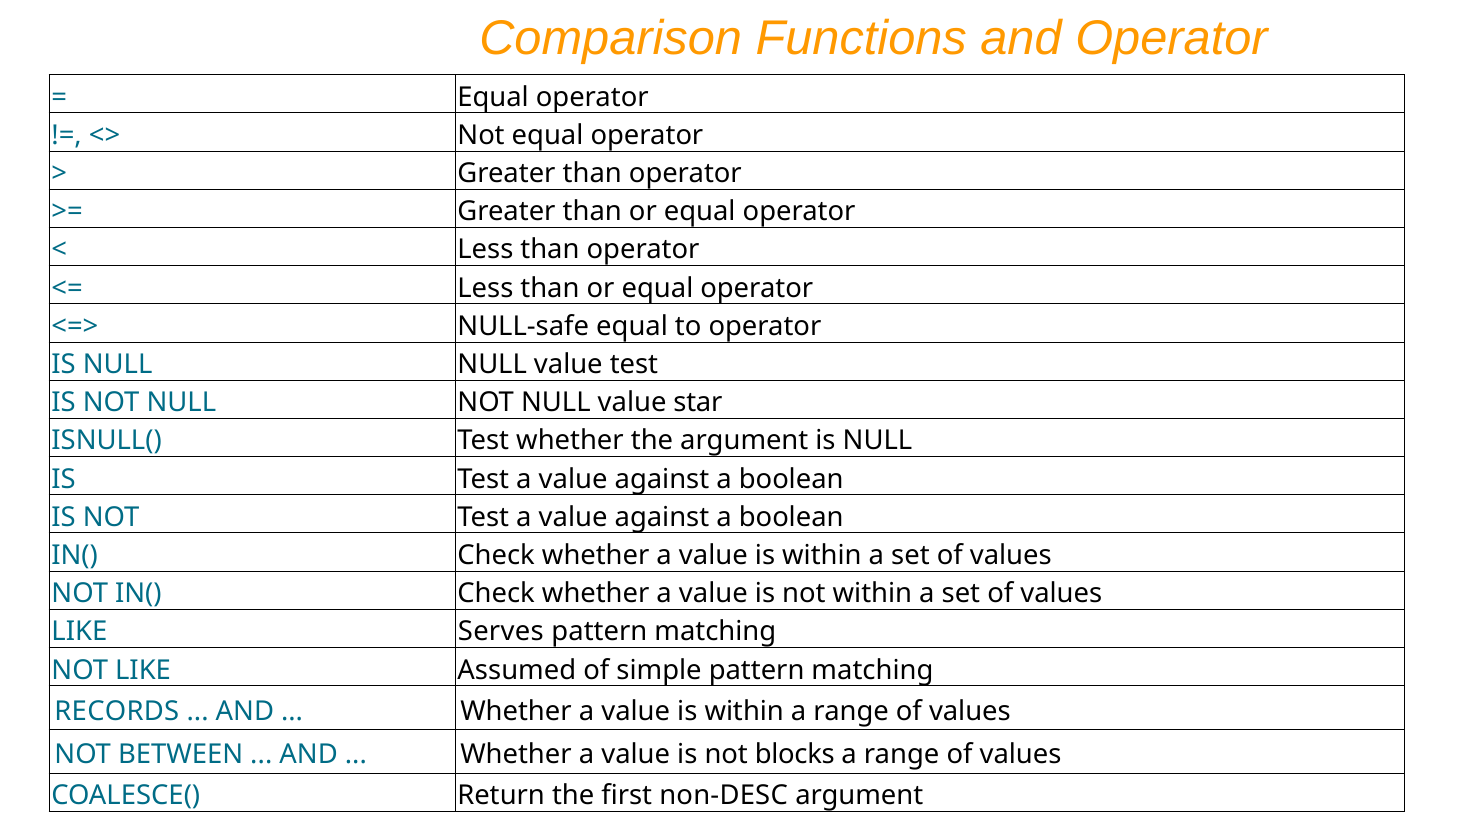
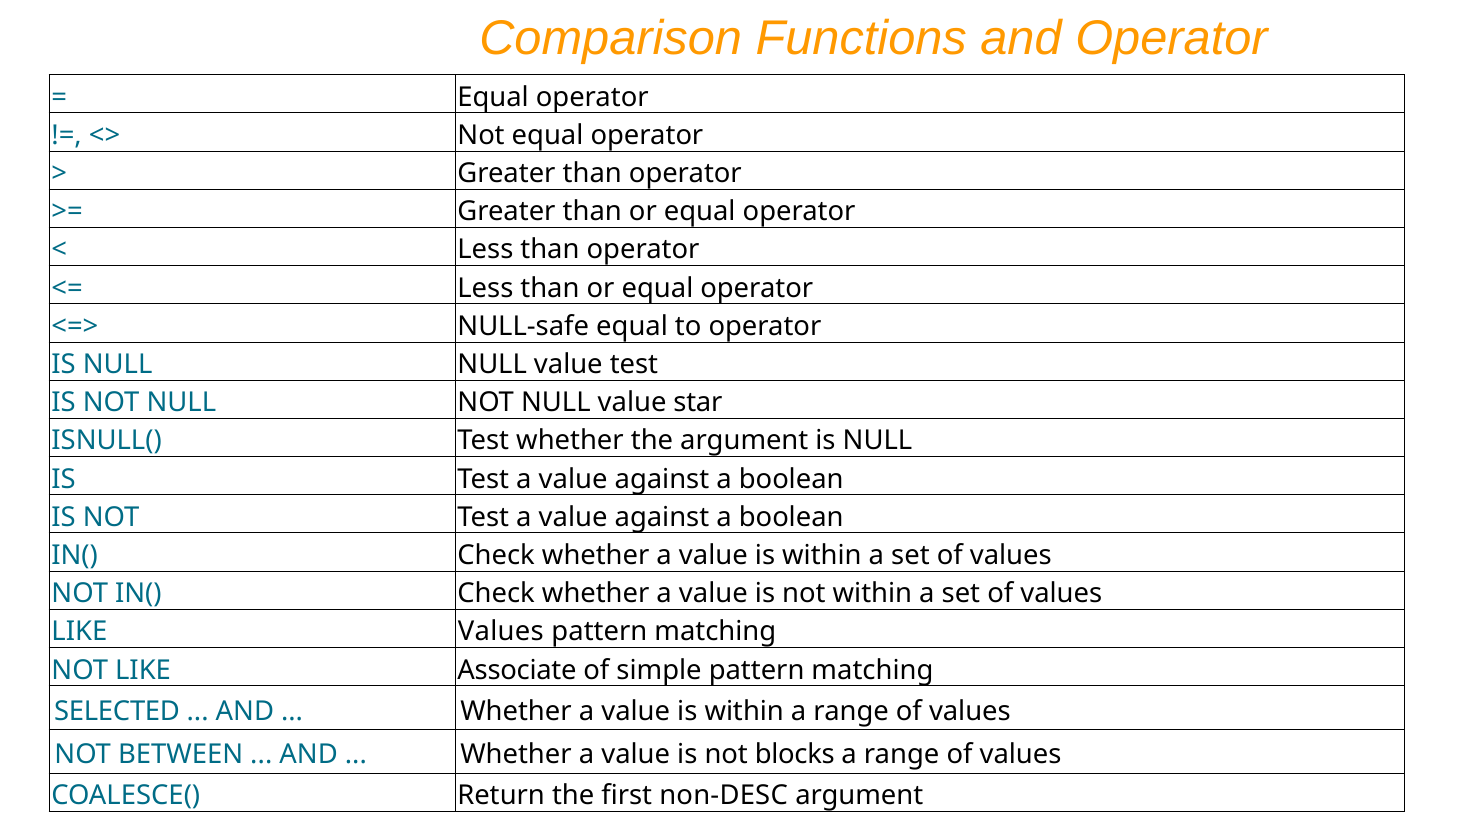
LIKE Serves: Serves -> Values
Assumed: Assumed -> Associate
RECORDS: RECORDS -> SELECTED
